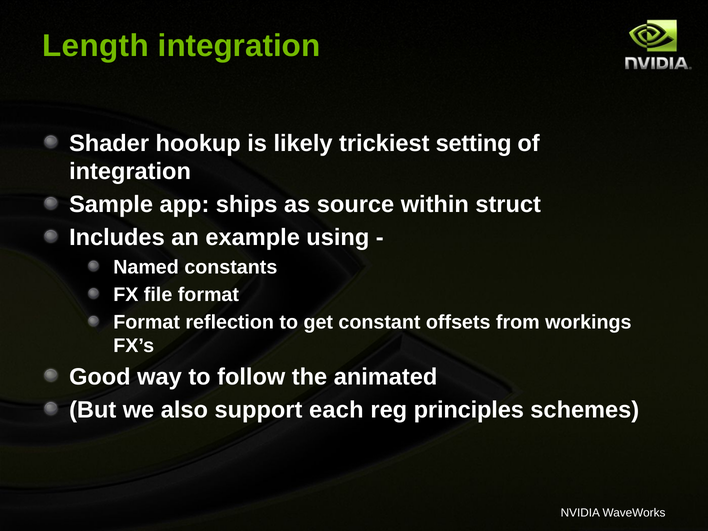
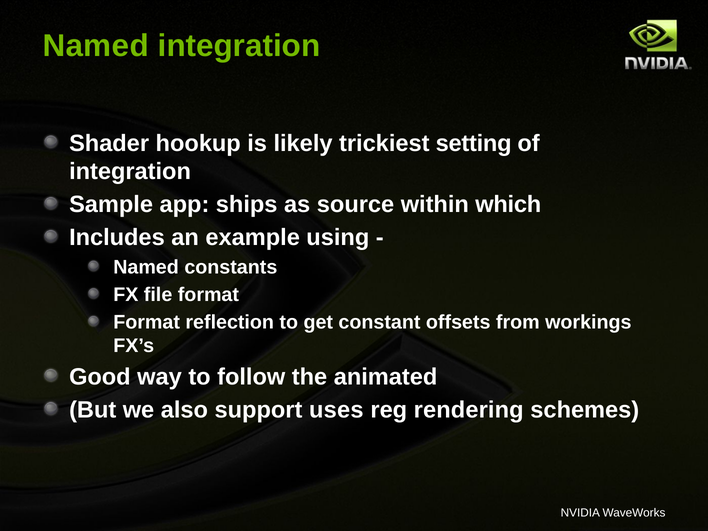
Length at (96, 46): Length -> Named
struct: struct -> which
each: each -> uses
principles: principles -> rendering
